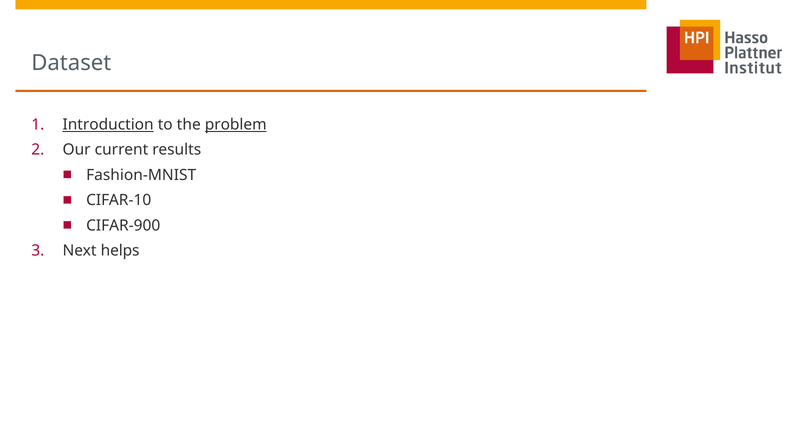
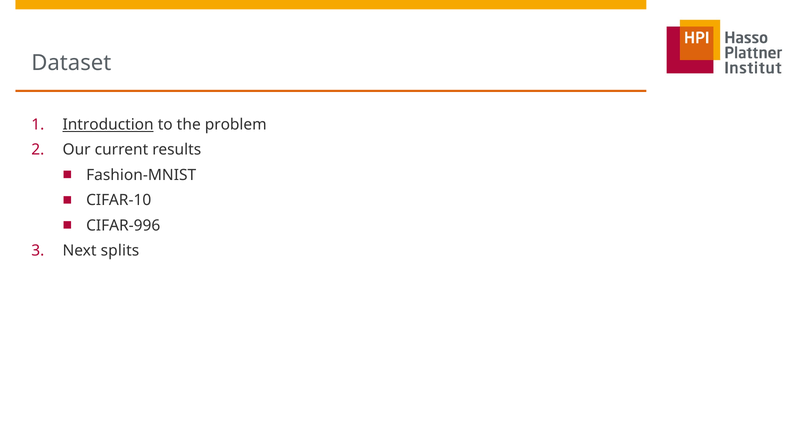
problem underline: present -> none
CIFAR-900: CIFAR-900 -> CIFAR-996
helps: helps -> splits
